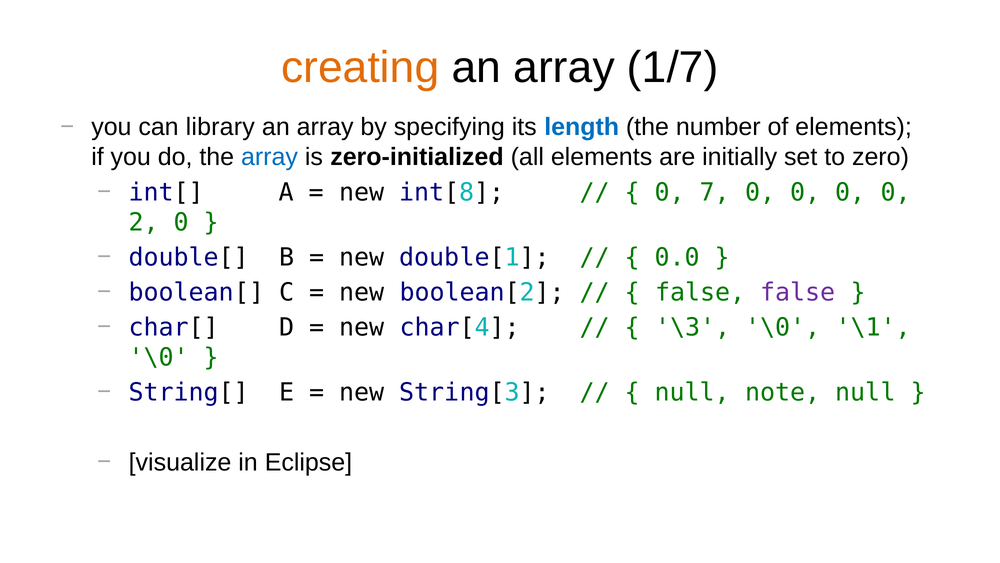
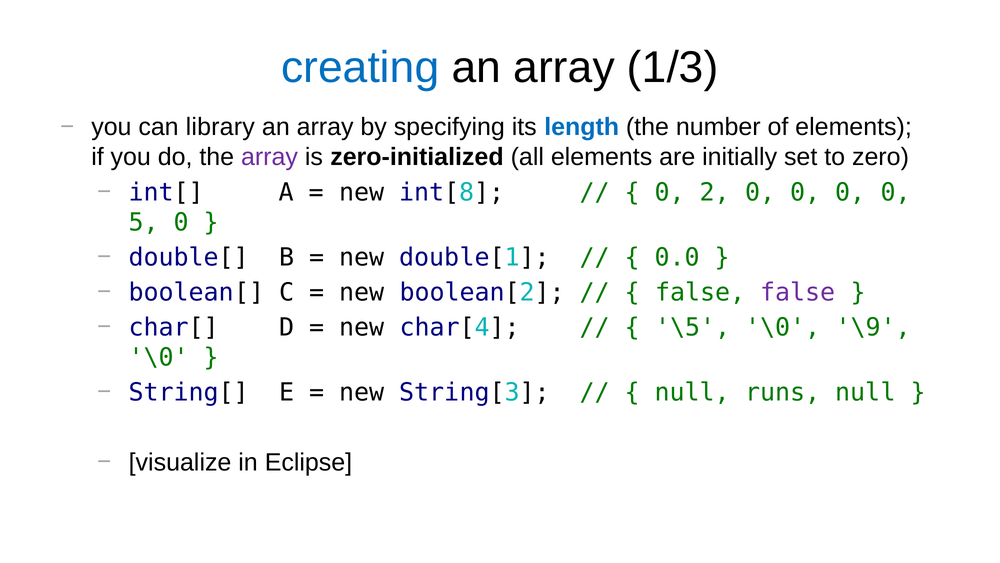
creating colour: orange -> blue
1/7: 1/7 -> 1/3
array at (269, 157) colour: blue -> purple
7: 7 -> 2
2: 2 -> 5
\3: \3 -> \5
\1: \1 -> \9
note: note -> runs
